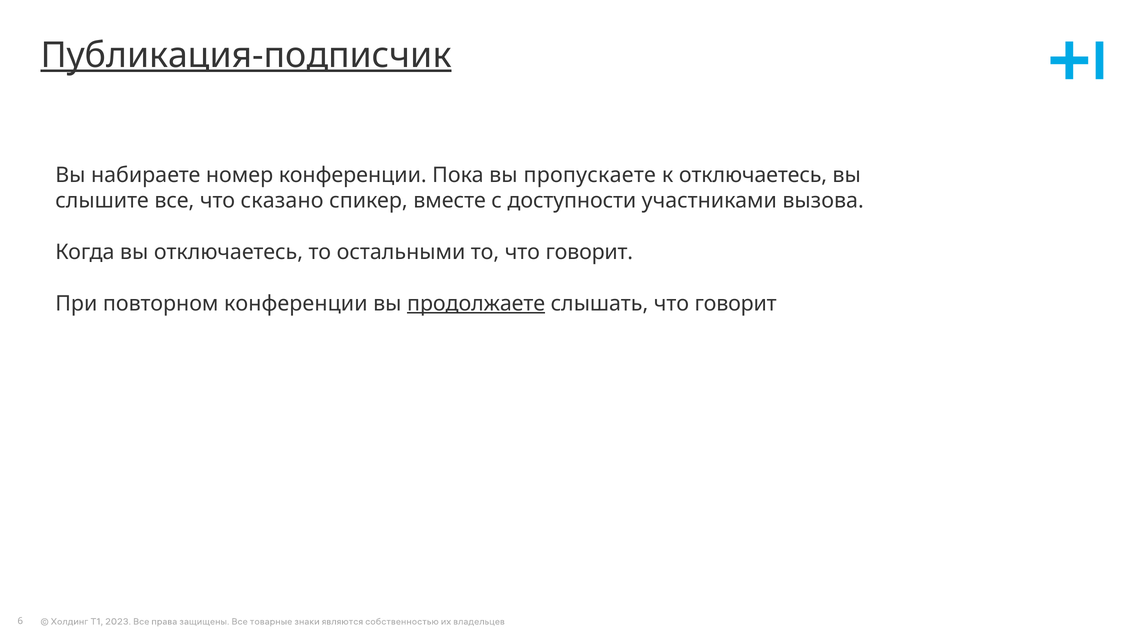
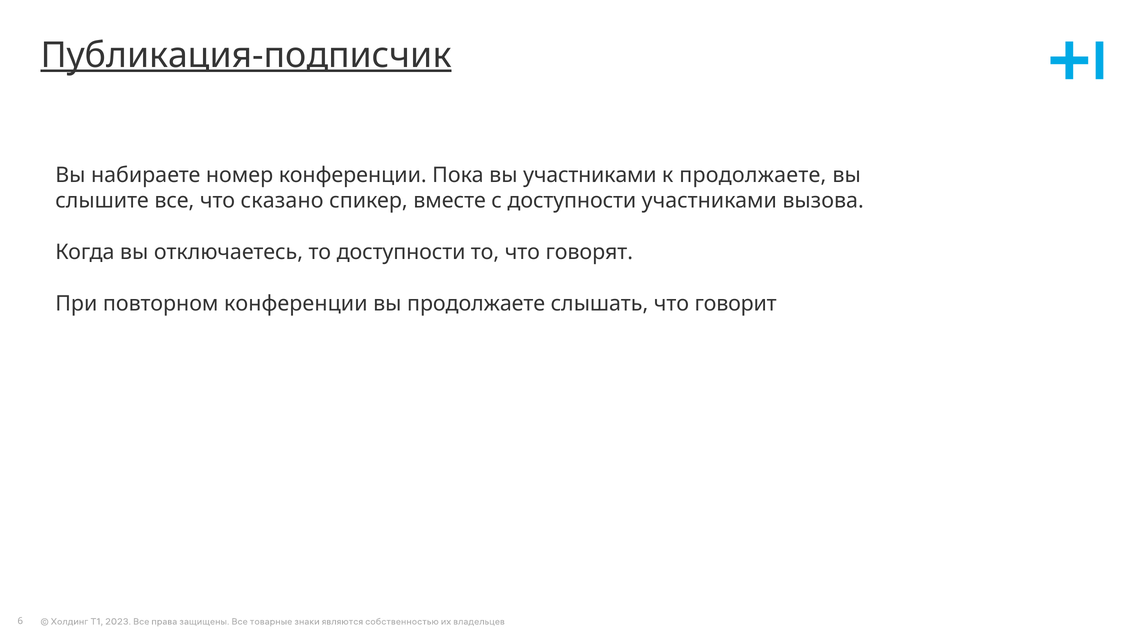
вы пропускаете: пропускаете -> участниками
к отключаетесь: отключаетесь -> продолжаете
то остальными: остальными -> доступности
то что говорит: говорит -> говорят
продолжаете at (476, 304) underline: present -> none
